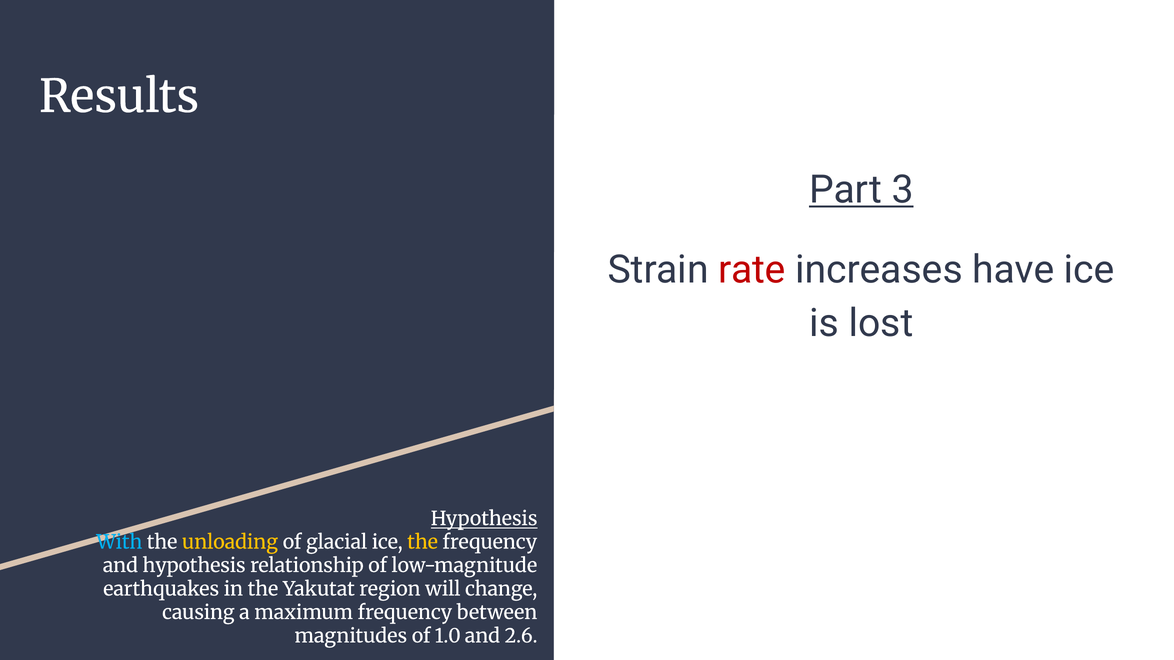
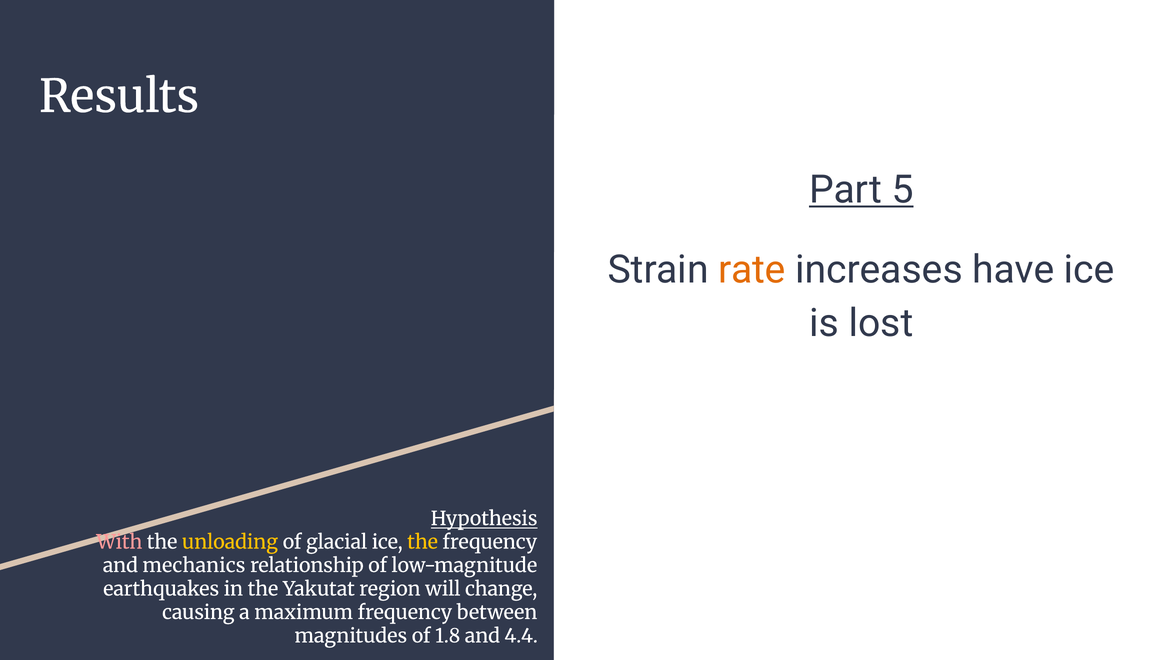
3: 3 -> 5
rate colour: red -> orange
With colour: light blue -> pink
and hypothesis: hypothesis -> mechanics
1.0: 1.0 -> 1.8
2.6: 2.6 -> 4.4
